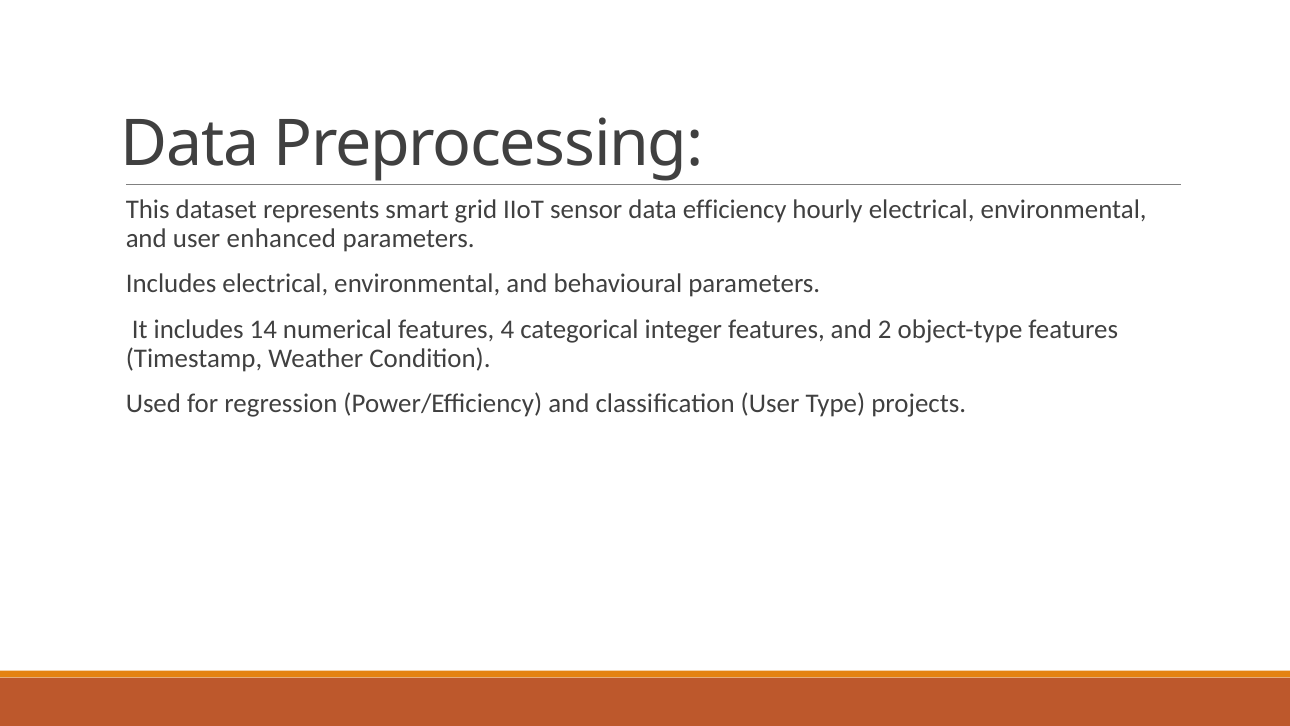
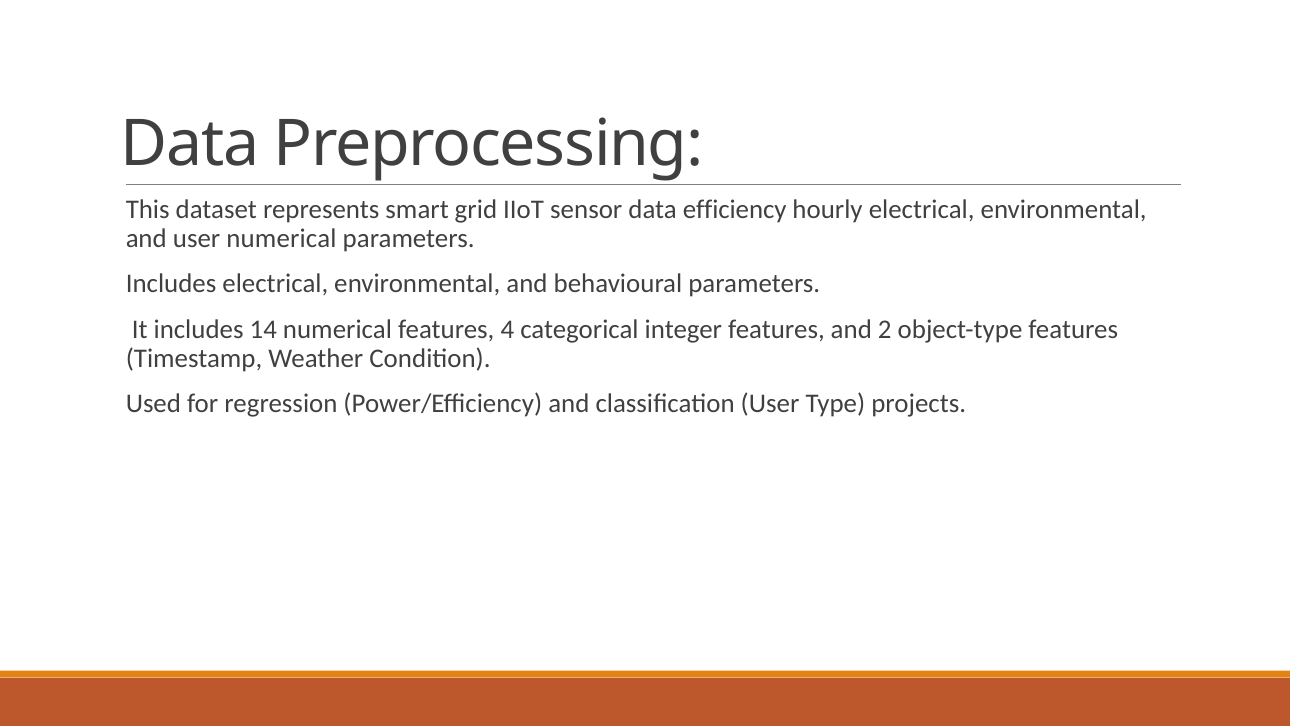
user enhanced: enhanced -> numerical
